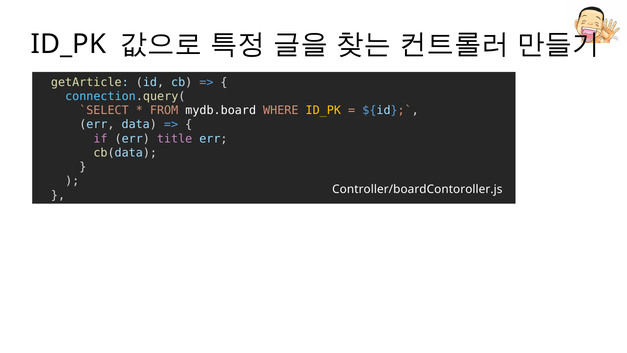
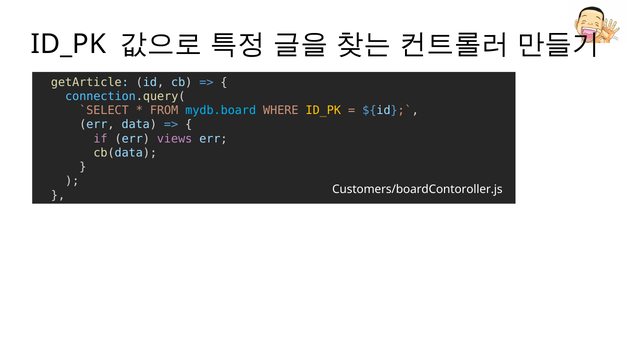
mydb.board colour: white -> light blue
title: title -> views
Controller/boardContoroller.js: Controller/boardContoroller.js -> Customers/boardContoroller.js
